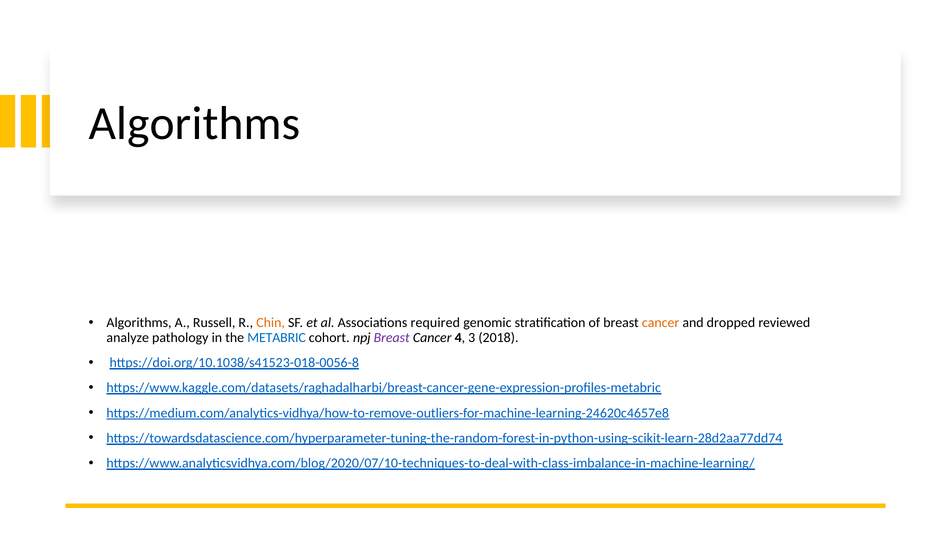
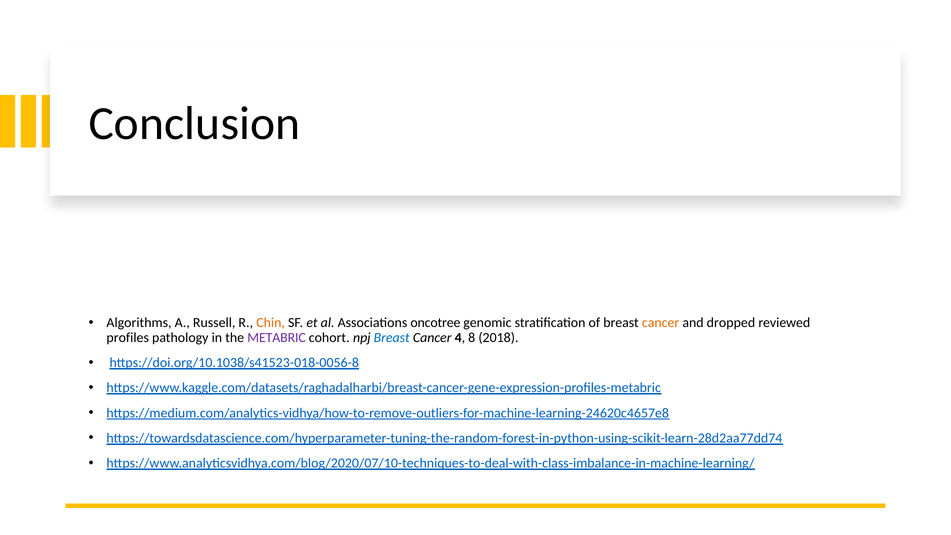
Algorithms at (194, 124): Algorithms -> Conclusion
required: required -> oncotree
analyze: analyze -> profiles
METABRIC colour: blue -> purple
Breast at (392, 338) colour: purple -> blue
3: 3 -> 8
